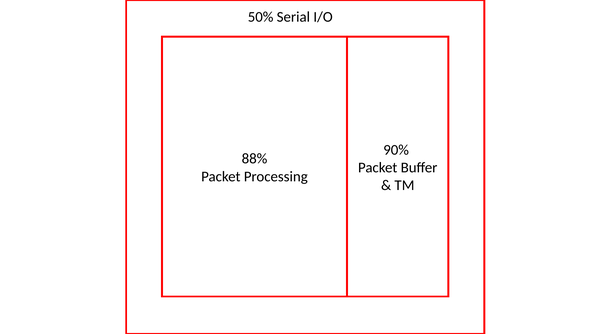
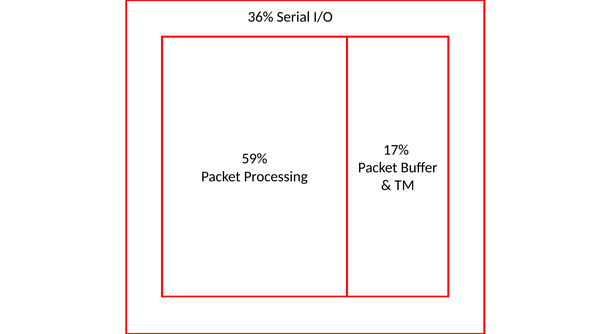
50%: 50% -> 36%
90%: 90% -> 17%
88%: 88% -> 59%
